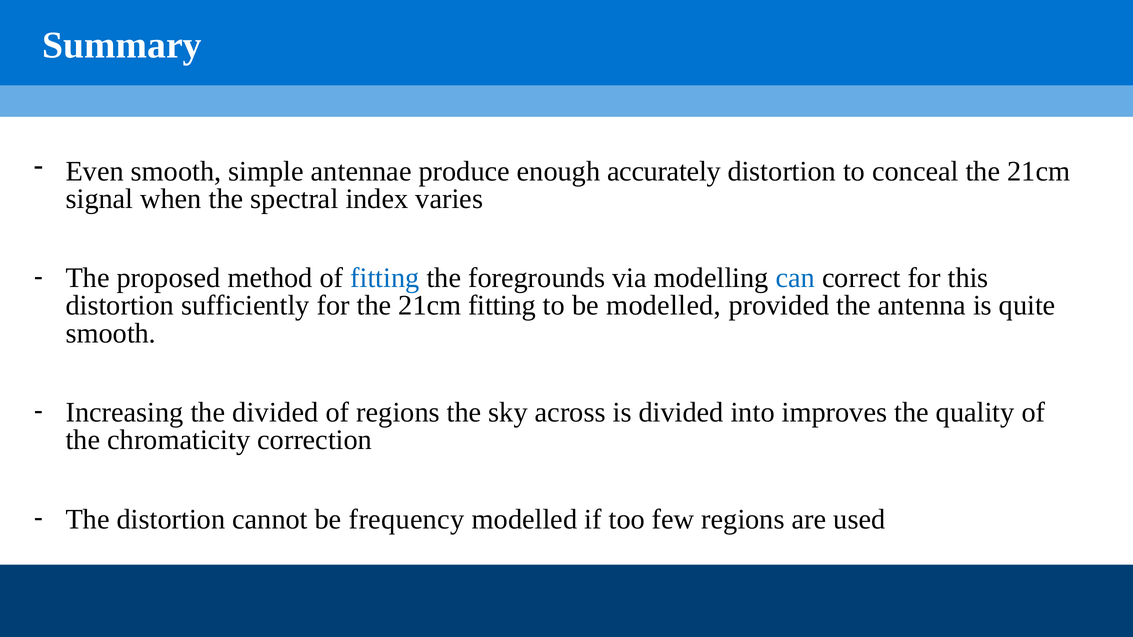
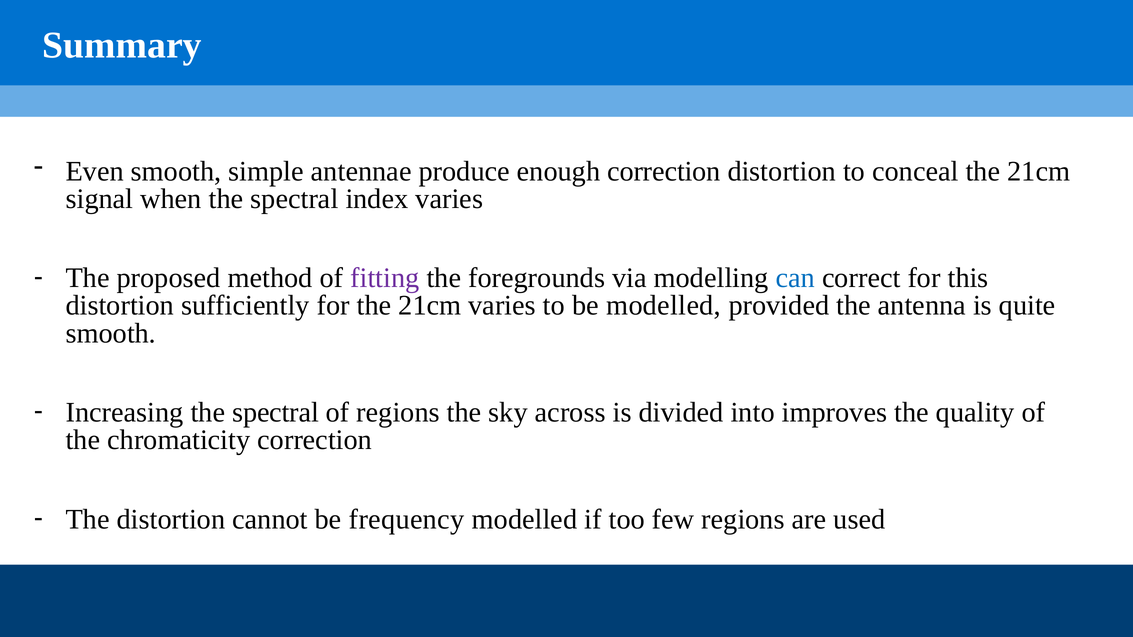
enough accurately: accurately -> correction
fitting at (385, 278) colour: blue -> purple
21cm fitting: fitting -> varies
Increasing the divided: divided -> spectral
